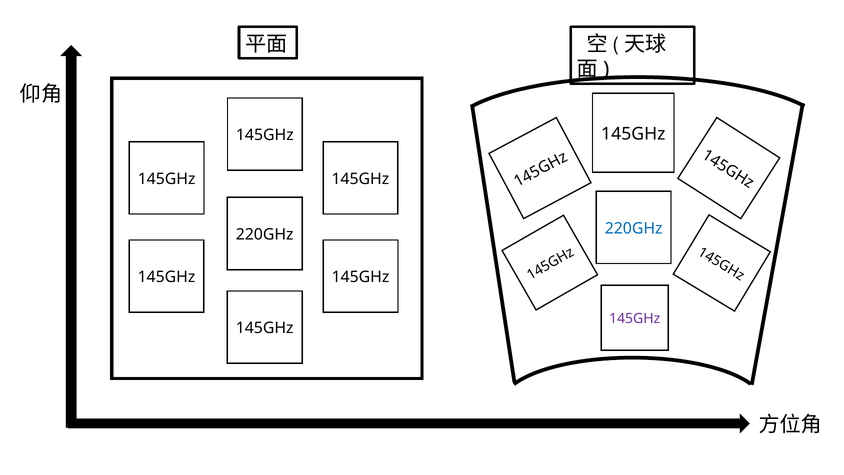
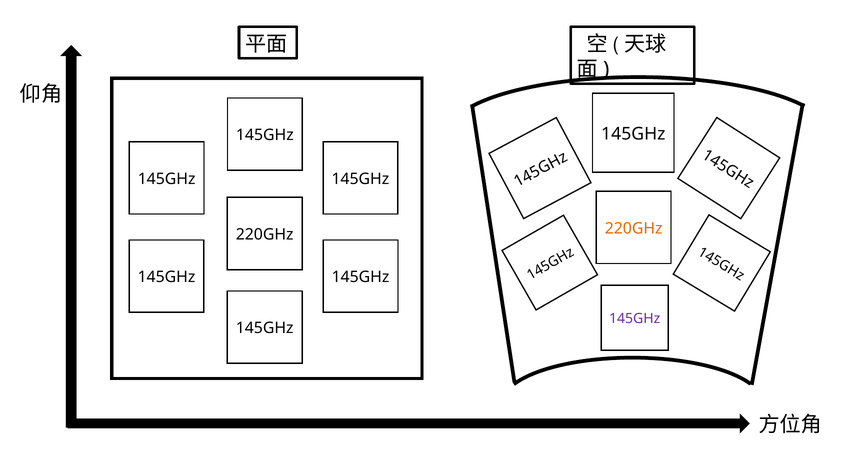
220GHz at (634, 228) colour: blue -> orange
